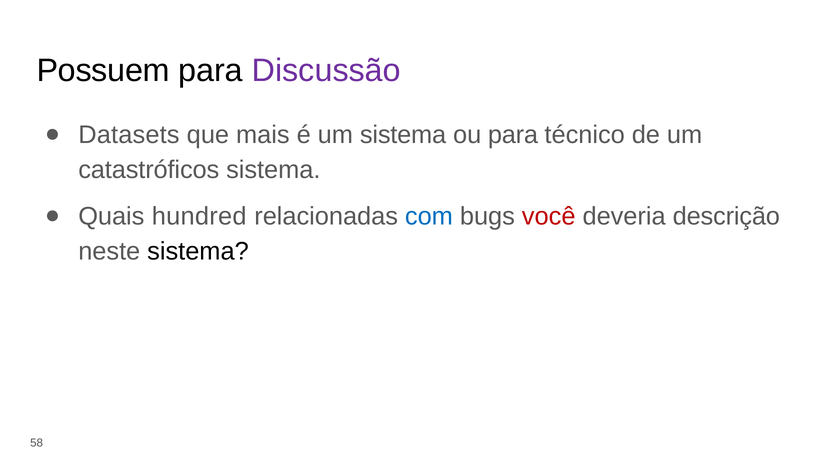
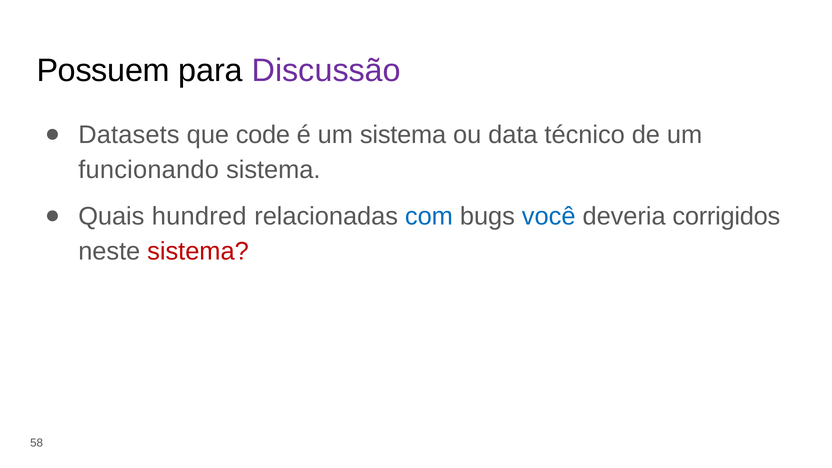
mais: mais -> code
ou para: para -> data
catastróficos: catastróficos -> funcionando
você colour: red -> blue
descrição: descrição -> corrigidos
sistema at (198, 251) colour: black -> red
